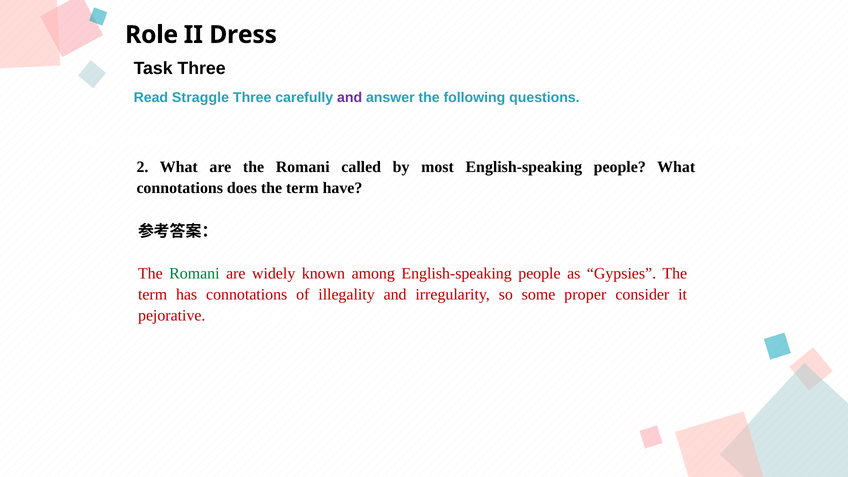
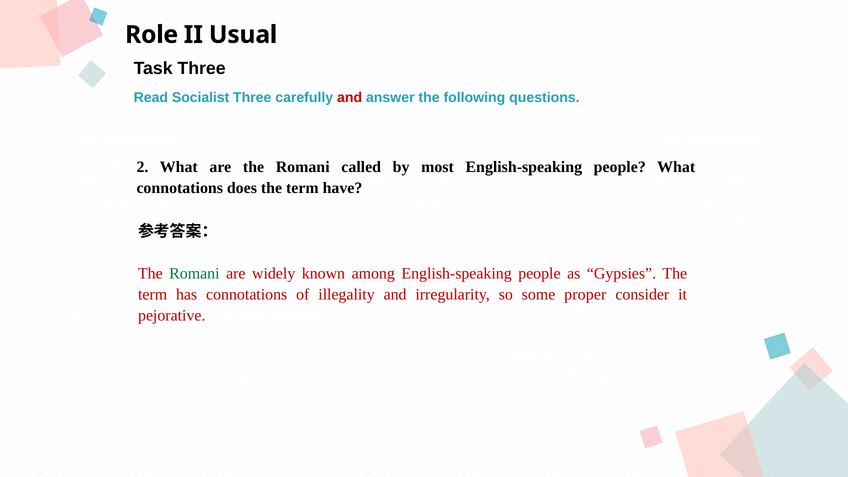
Dress: Dress -> Usual
Straggle: Straggle -> Socialist
and at (350, 98) colour: purple -> red
